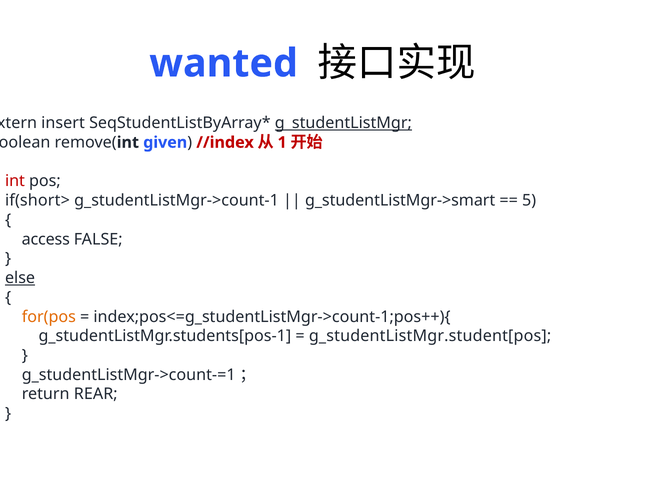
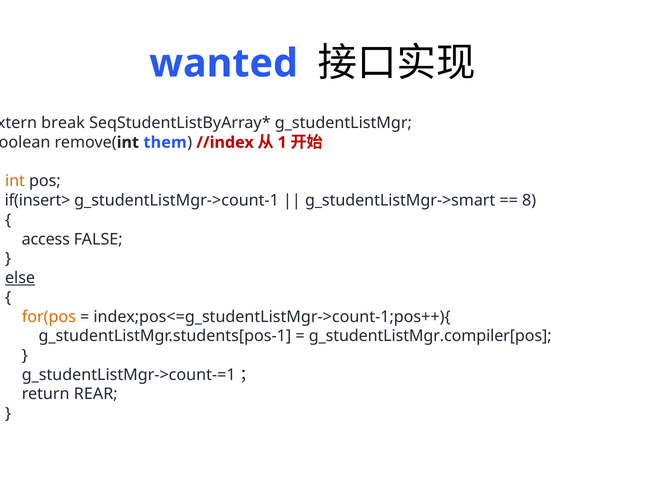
insert: insert -> break
g_studentListMgr underline: present -> none
given: given -> them
int at (15, 181) colour: red -> orange
if(short>: if(short> -> if(insert>
5: 5 -> 8
g_studentListMgr.student[pos: g_studentListMgr.student[pos -> g_studentListMgr.compiler[pos
